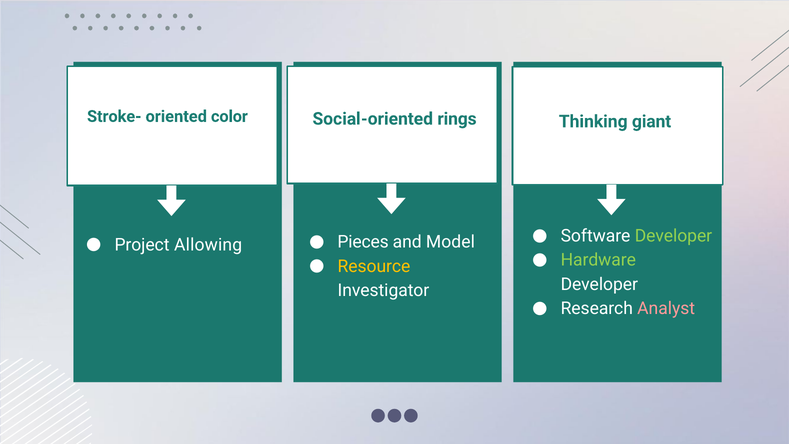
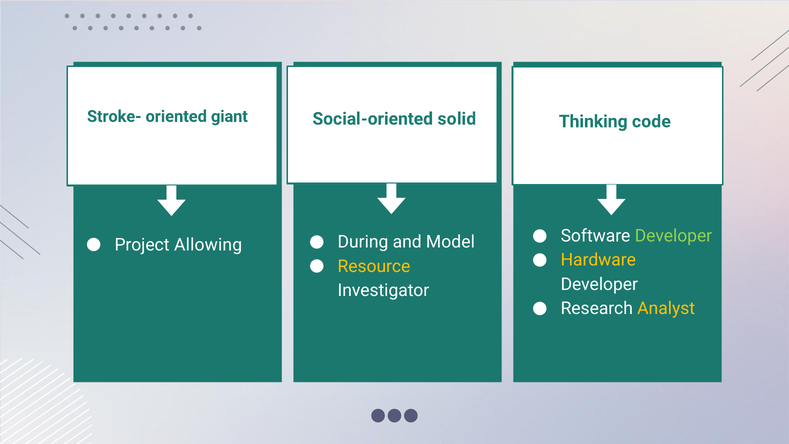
color: color -> giant
rings: rings -> solid
giant: giant -> code
Pieces: Pieces -> During
Hardware colour: light green -> yellow
Analyst colour: pink -> yellow
